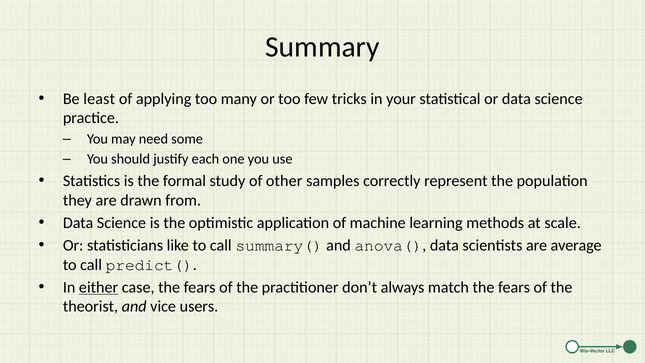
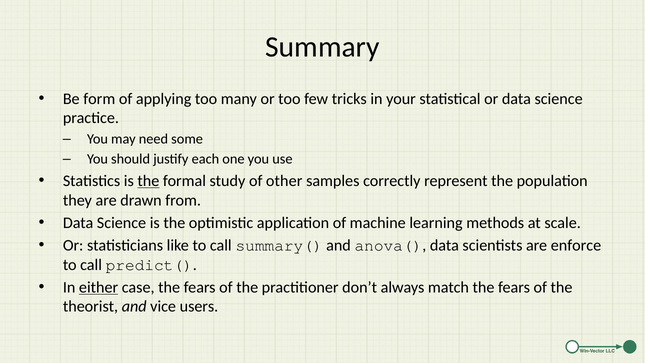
least: least -> form
the at (148, 181) underline: none -> present
average: average -> enforce
